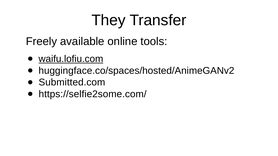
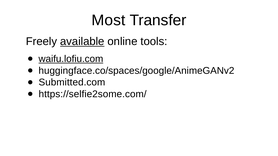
They: They -> Most
available underline: none -> present
huggingface.co/spaces/hosted/AnimeGANv2: huggingface.co/spaces/hosted/AnimeGANv2 -> huggingface.co/spaces/google/AnimeGANv2
